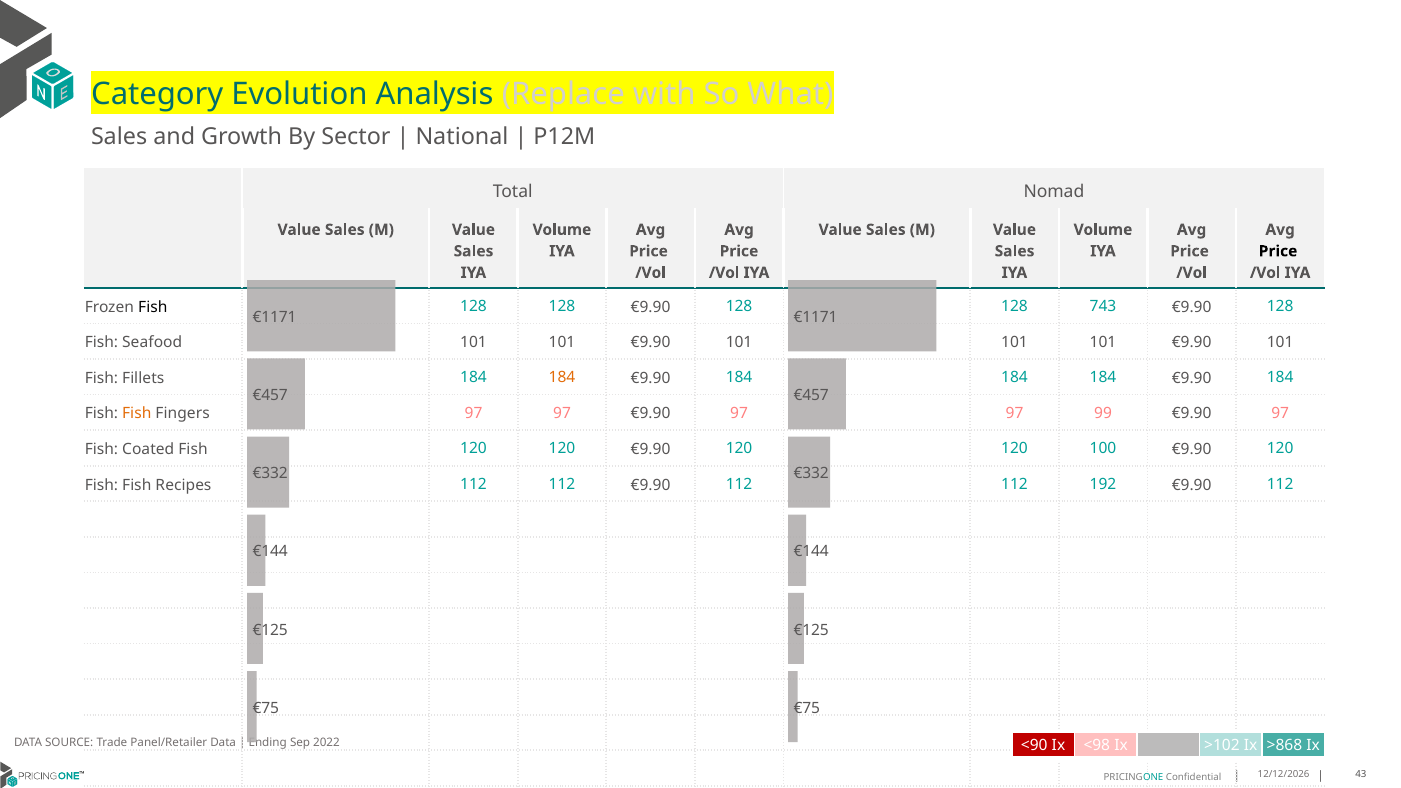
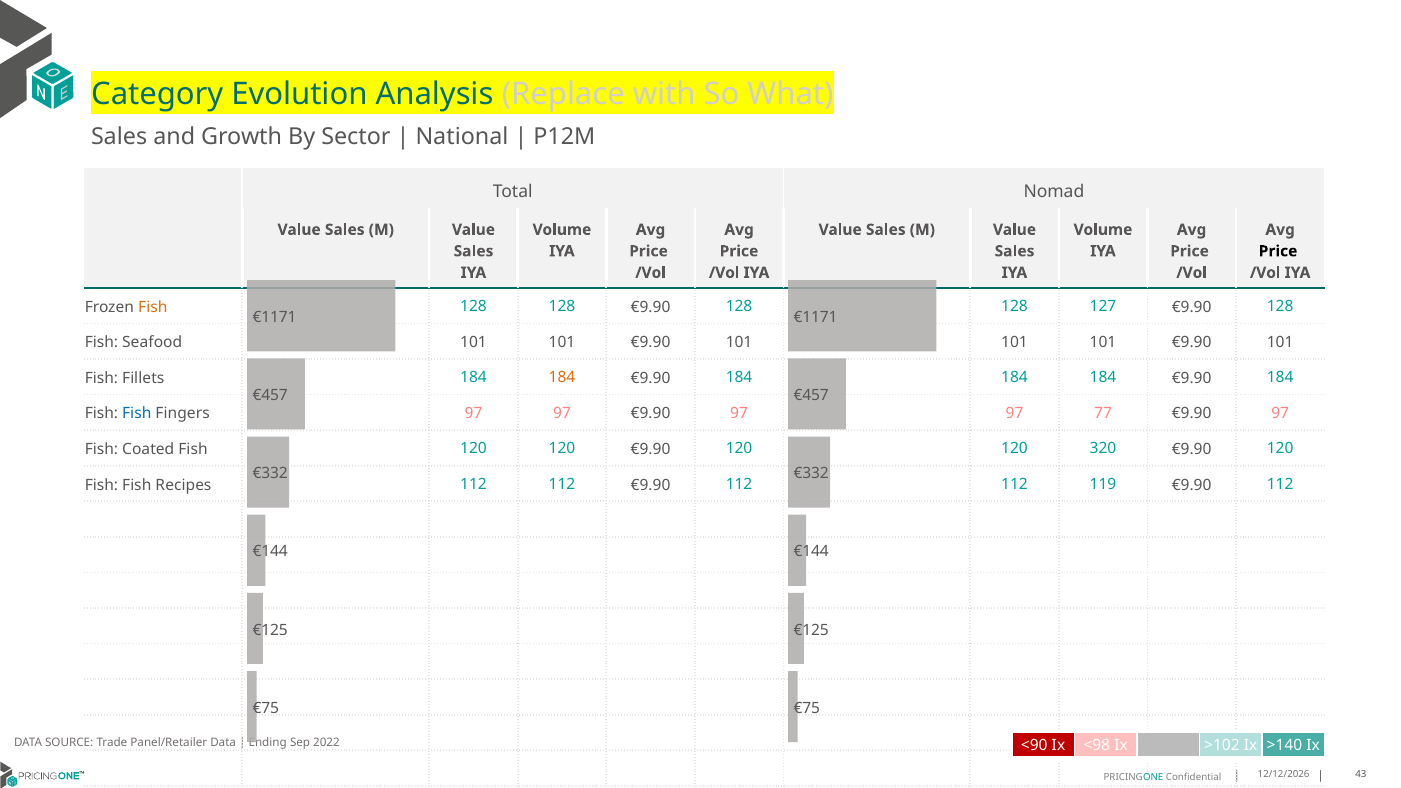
Fish at (153, 307) colour: black -> orange
743: 743 -> 127
Fish at (137, 414) colour: orange -> blue
99: 99 -> 77
100: 100 -> 320
192: 192 -> 119
>868: >868 -> >140
